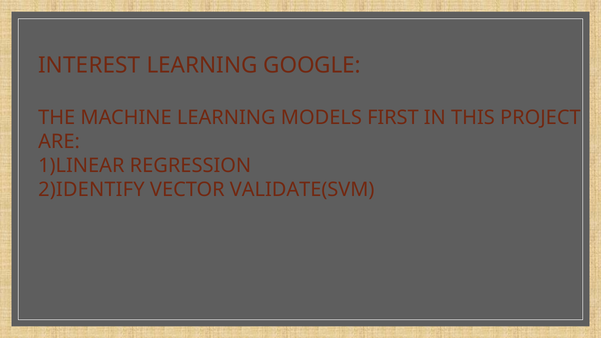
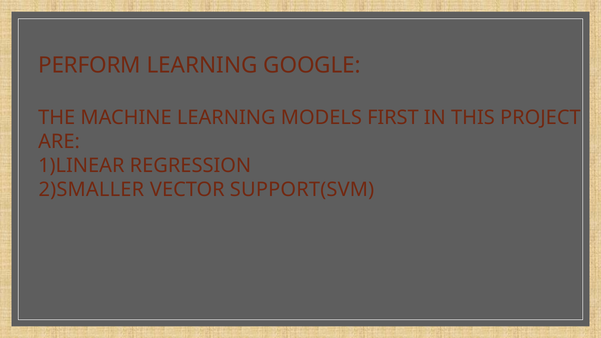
INTEREST: INTEREST -> PERFORM
2)IDENTIFY: 2)IDENTIFY -> 2)SMALLER
VALIDATE(SVM: VALIDATE(SVM -> SUPPORT(SVM
